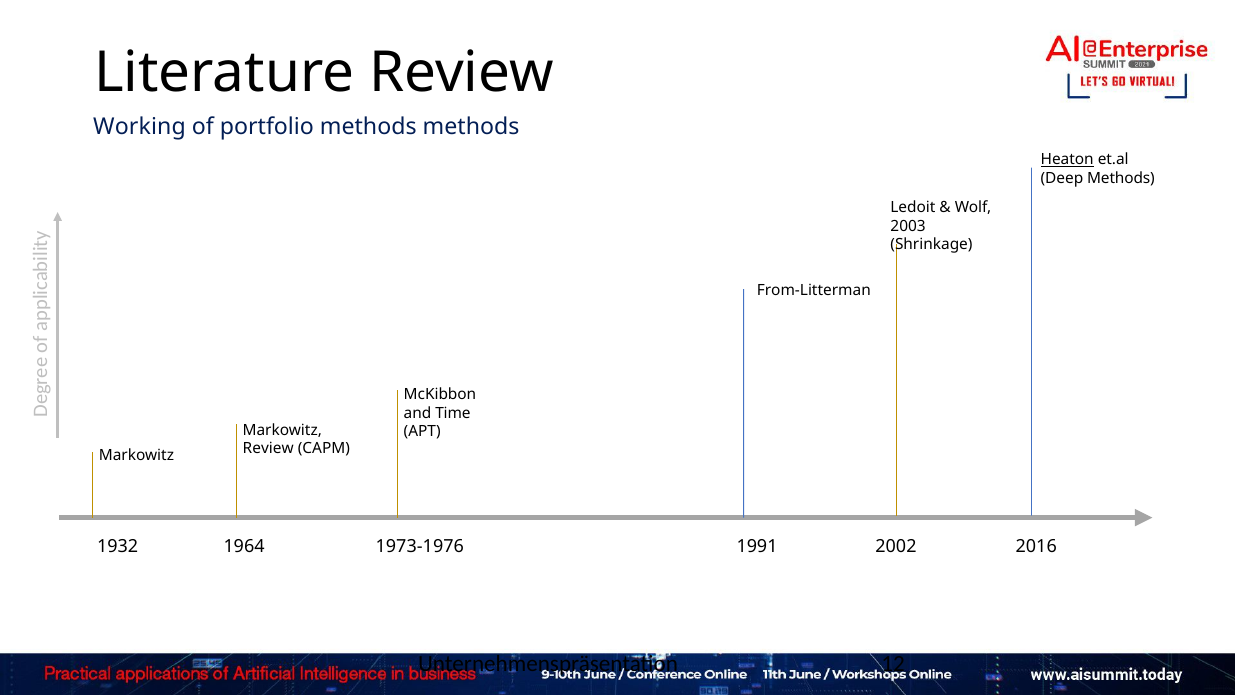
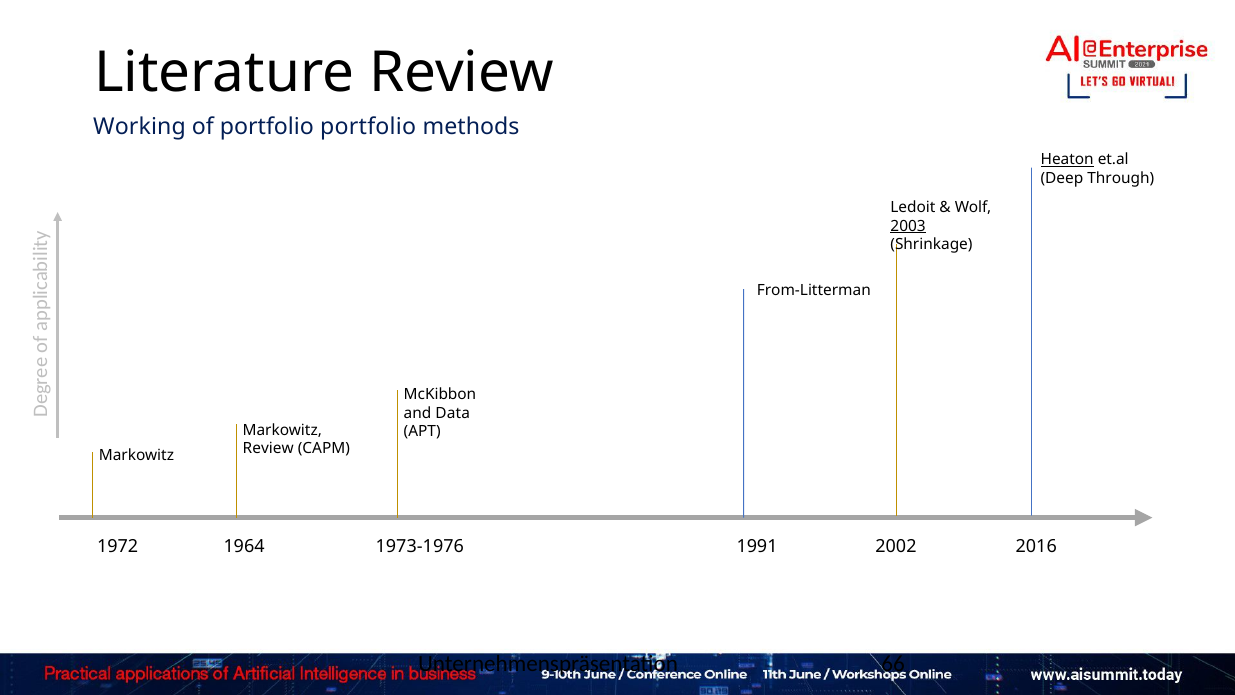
portfolio methods: methods -> portfolio
Deep Methods: Methods -> Through
2003 underline: none -> present
Time: Time -> Data
1932: 1932 -> 1972
12: 12 -> 66
